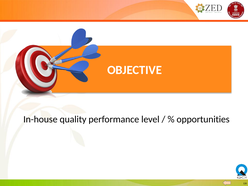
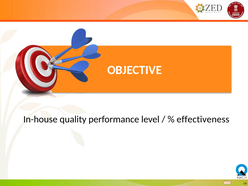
opportunities: opportunities -> effectiveness
